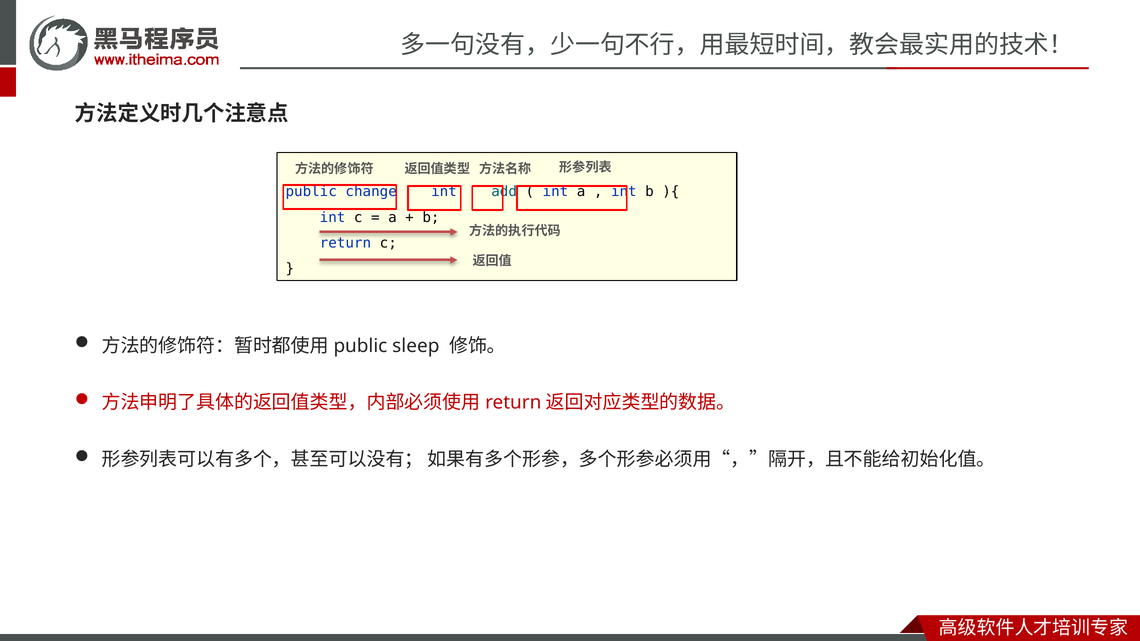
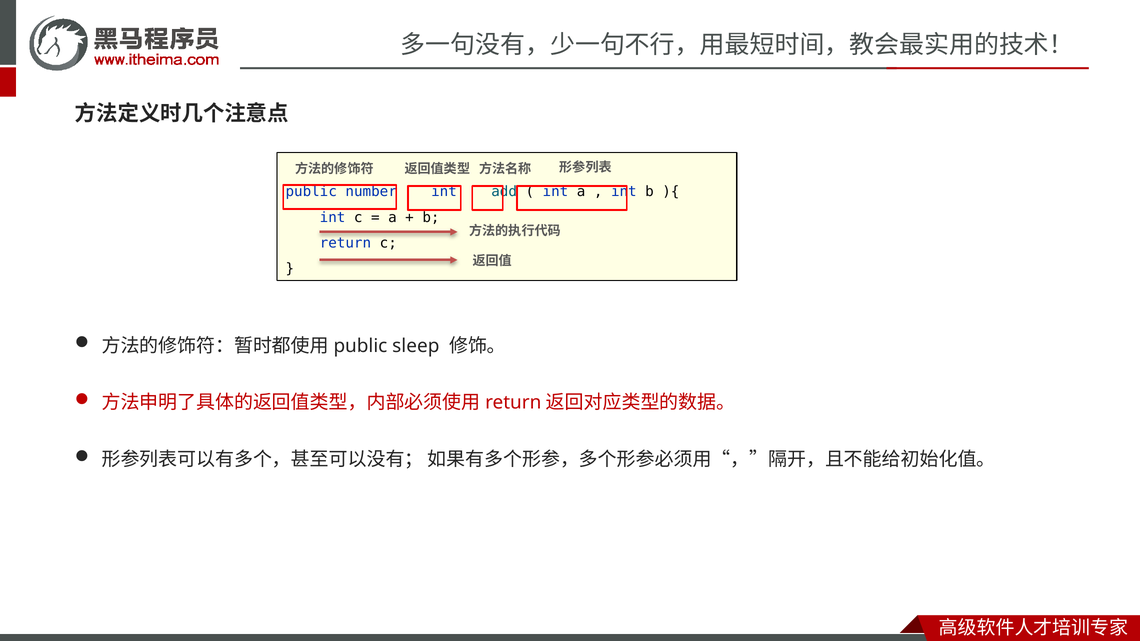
change: change -> number
